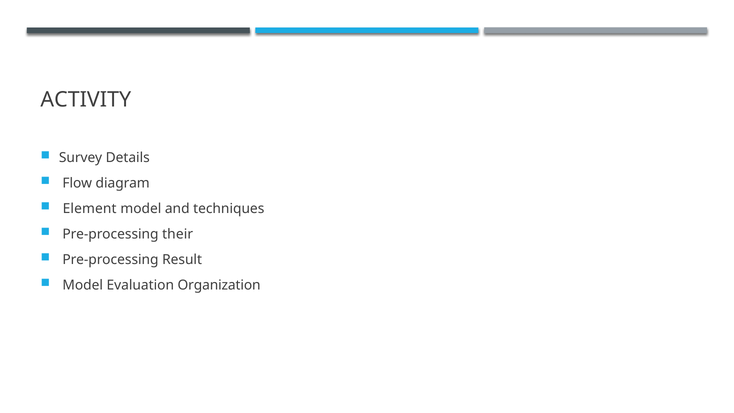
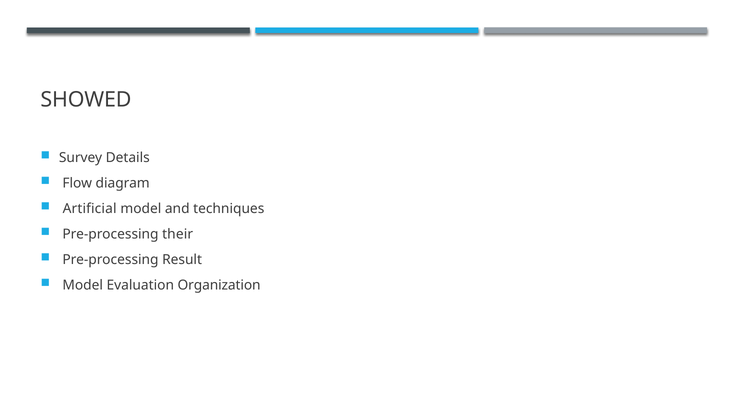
ACTIVITY: ACTIVITY -> SHOWED
Element: Element -> Artificial
